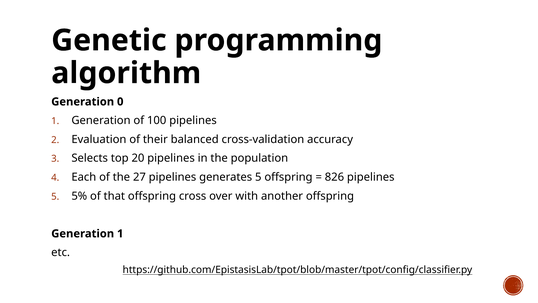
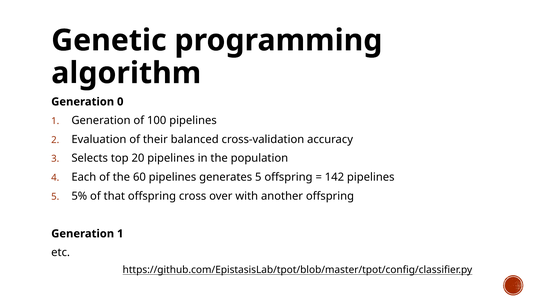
27: 27 -> 60
826: 826 -> 142
